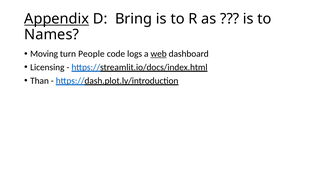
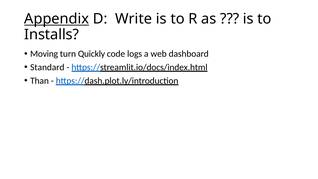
Bring: Bring -> Write
Names: Names -> Installs
People: People -> Quickly
web underline: present -> none
Licensing: Licensing -> Standard
